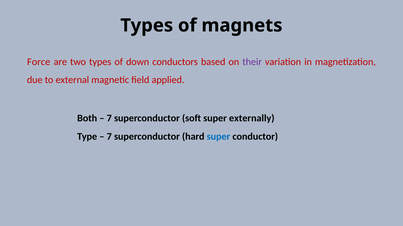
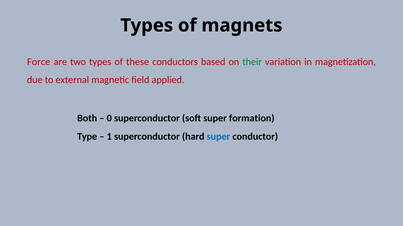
down: down -> these
their colour: purple -> green
7 at (109, 119): 7 -> 0
externally: externally -> formation
7 at (109, 137): 7 -> 1
